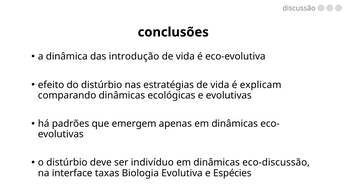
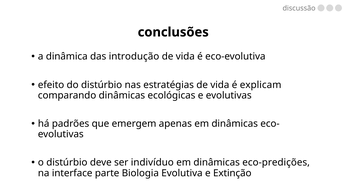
eco-discussão: eco-discussão -> eco-predições
taxas: taxas -> parte
Espécies: Espécies -> Extinção
